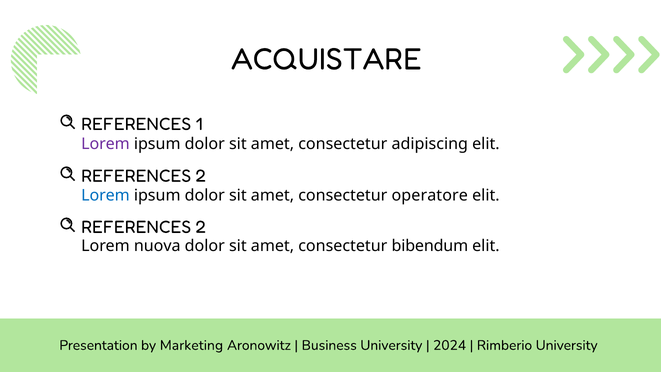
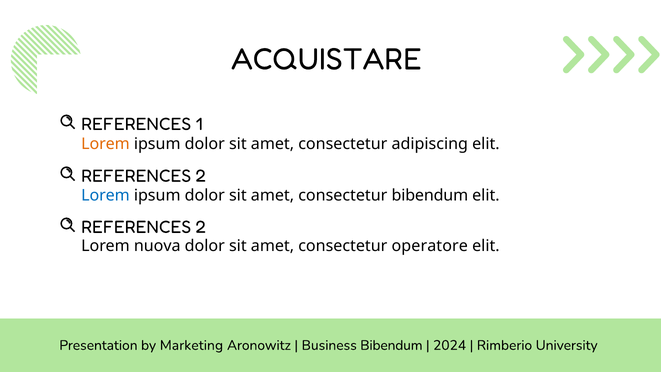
Lorem at (105, 144) colour: purple -> orange
consectetur operatore: operatore -> bibendum
bibendum: bibendum -> operatore
Business University: University -> Bibendum
